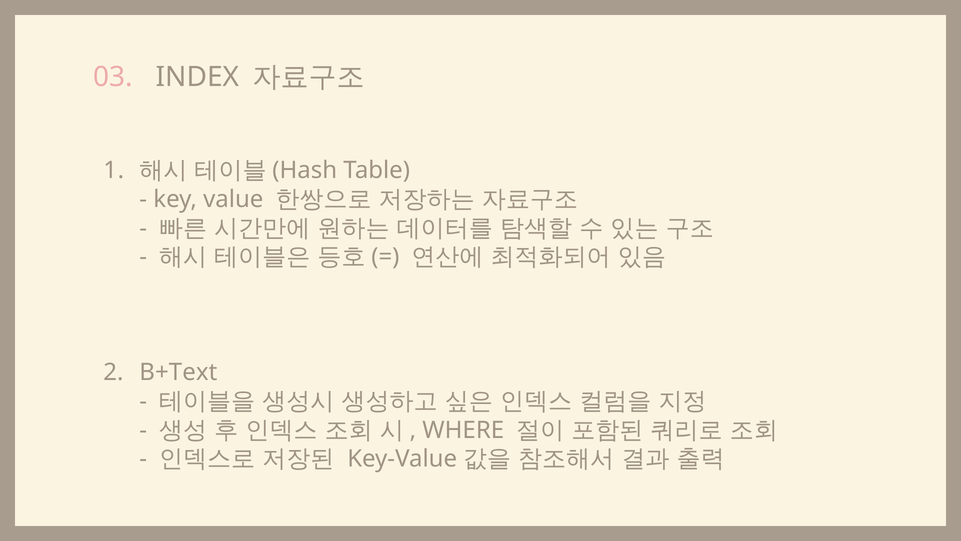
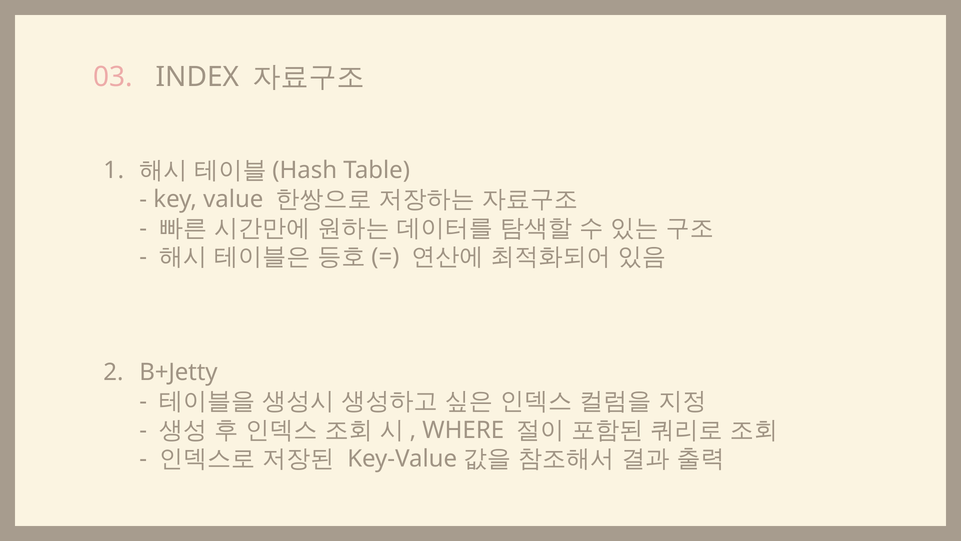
B+Text: B+Text -> B+Jetty
